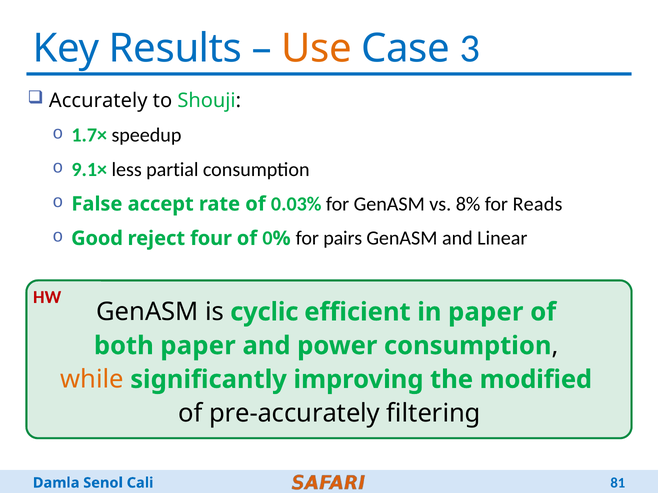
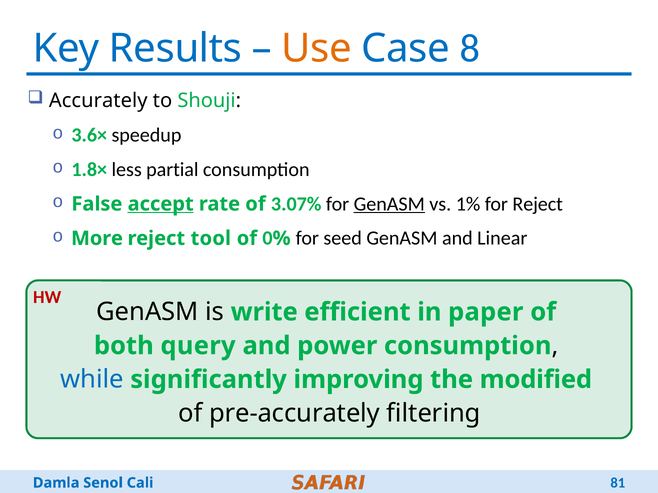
3: 3 -> 8
1.7×: 1.7× -> 3.6×
9.1×: 9.1× -> 1.8×
accept underline: none -> present
0.03%: 0.03% -> 3.07%
GenASM at (389, 204) underline: none -> present
8%: 8% -> 1%
for Reads: Reads -> Reject
Good: Good -> More
four: four -> tool
pairs: pairs -> seed
cyclic: cyclic -> write
both paper: paper -> query
while colour: orange -> blue
